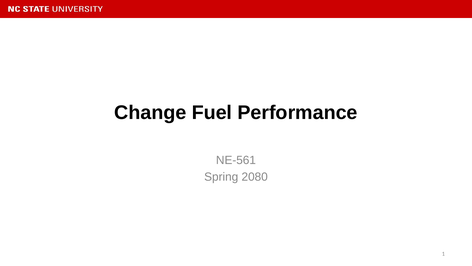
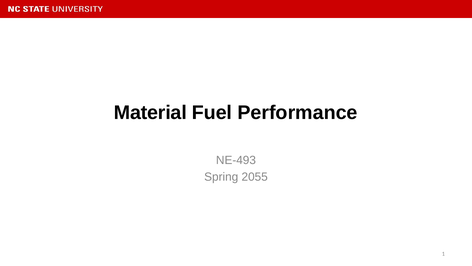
Change: Change -> Material
NE-561: NE-561 -> NE-493
2080: 2080 -> 2055
